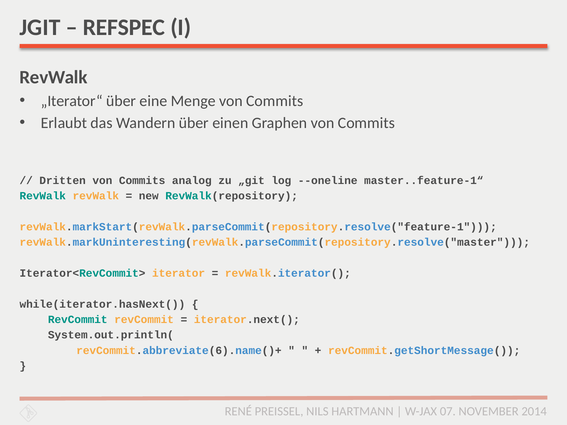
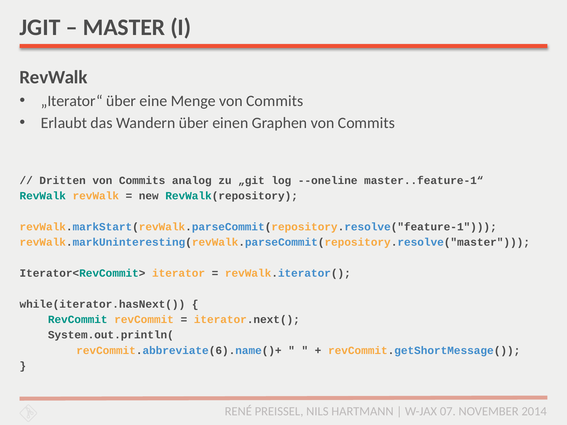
REFSPEC: REFSPEC -> MASTER
